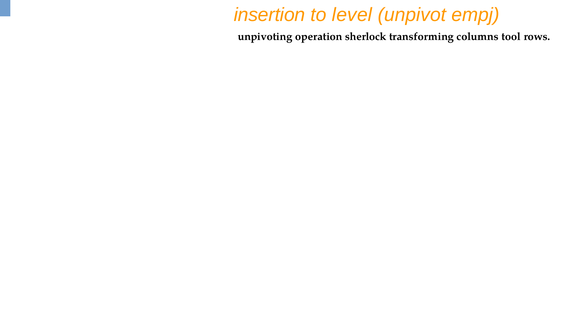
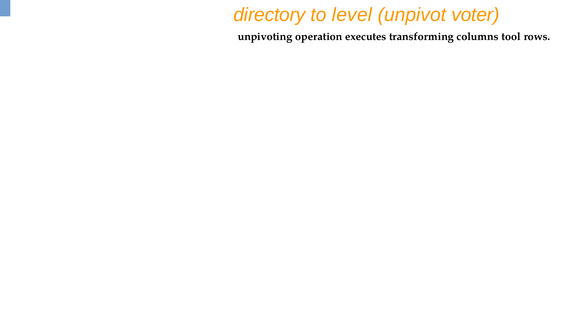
insertion: insertion -> directory
empj: empj -> voter
sherlock: sherlock -> executes
